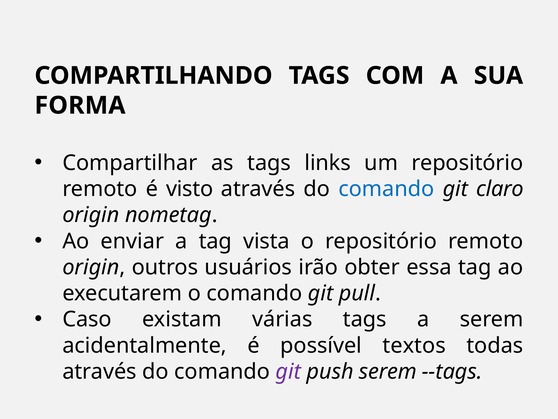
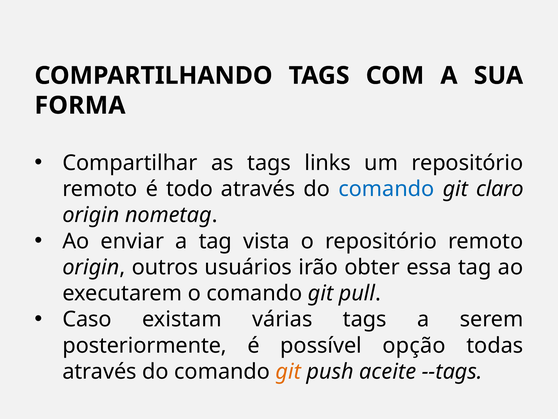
visto: visto -> todo
acidentalmente: acidentalmente -> posteriormente
textos: textos -> opção
git at (288, 371) colour: purple -> orange
push serem: serem -> aceite
